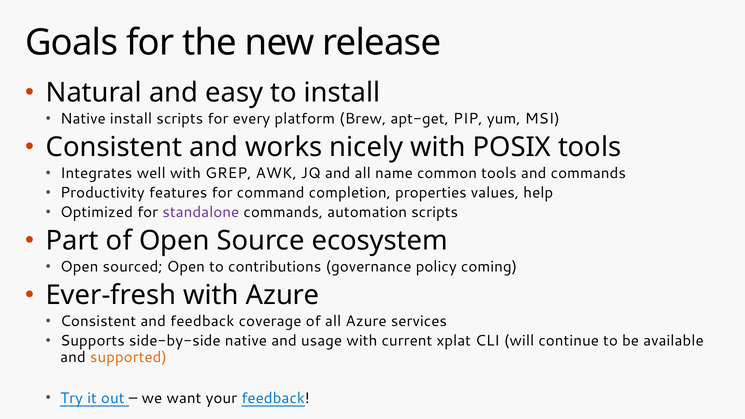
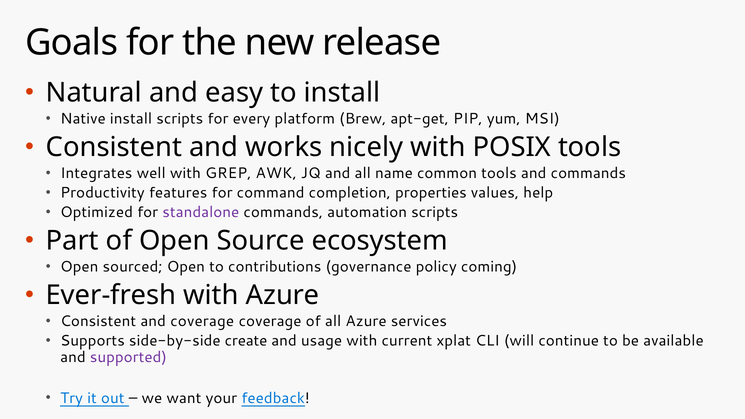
and feedback: feedback -> coverage
side-by-side native: native -> create
supported colour: orange -> purple
